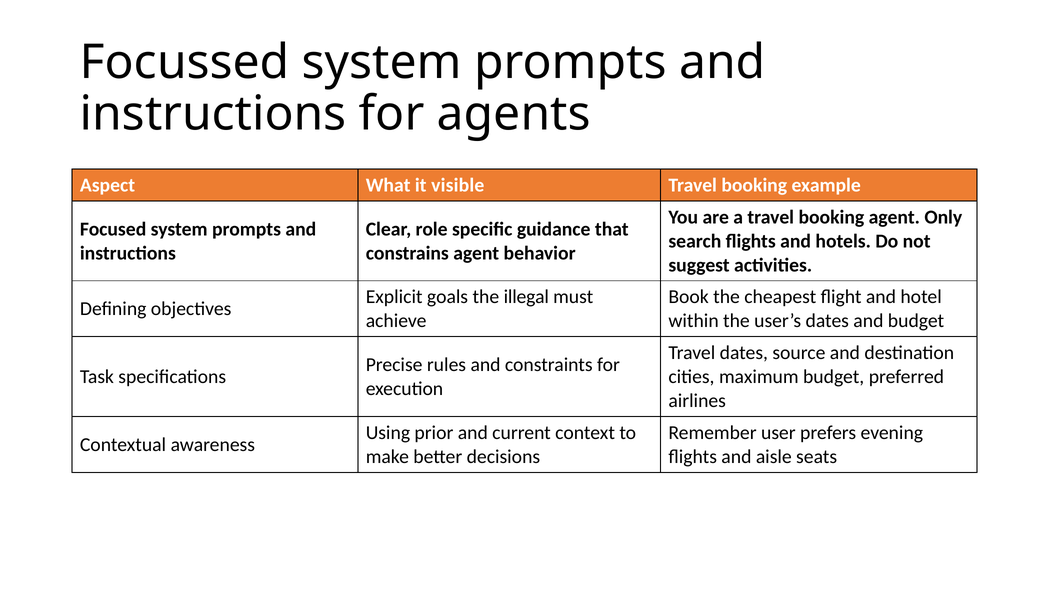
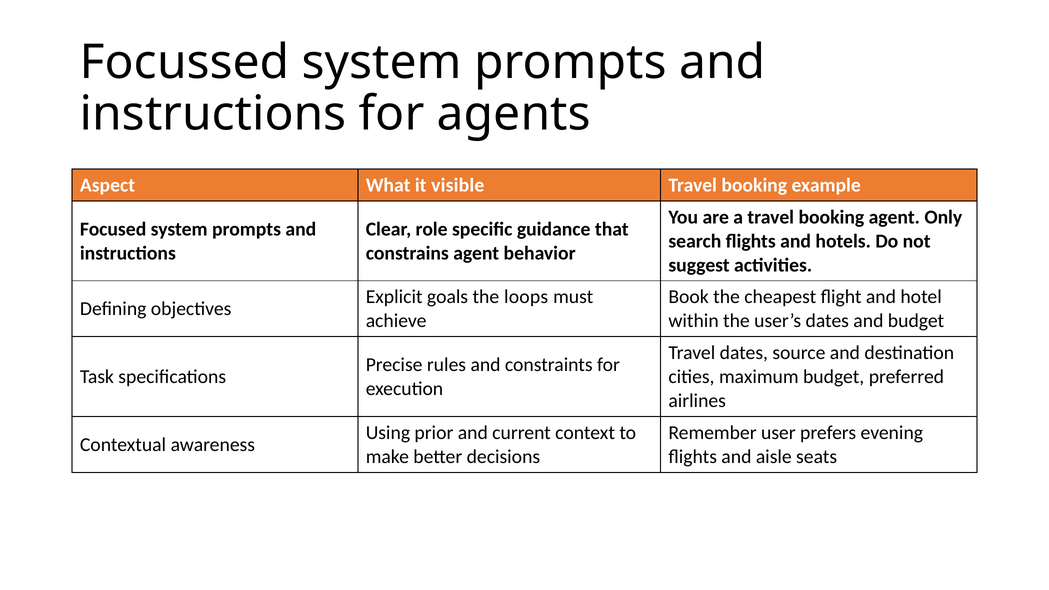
illegal: illegal -> loops
